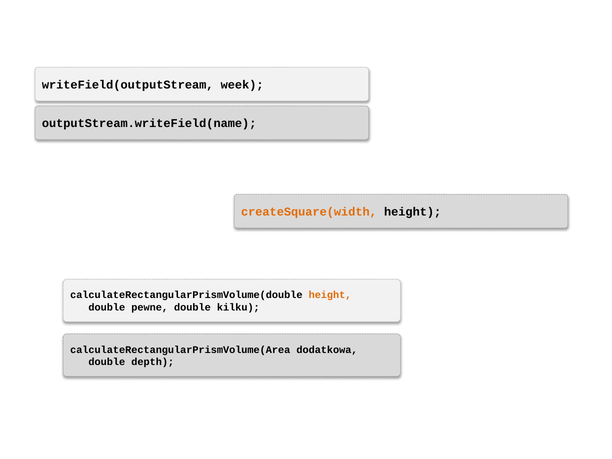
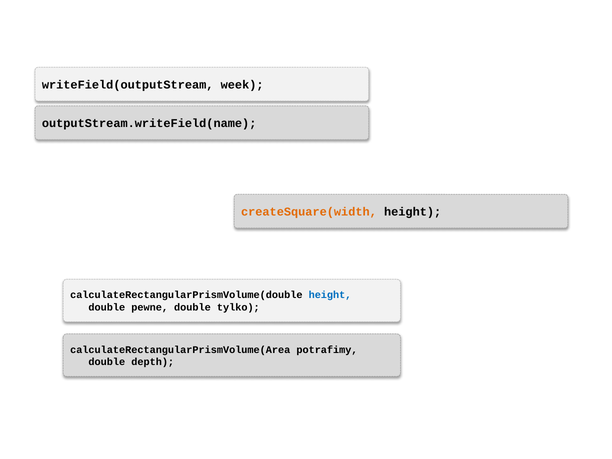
height at (330, 295) colour: orange -> blue
kilku: kilku -> tylko
dodatkowa: dodatkowa -> potrafimy
